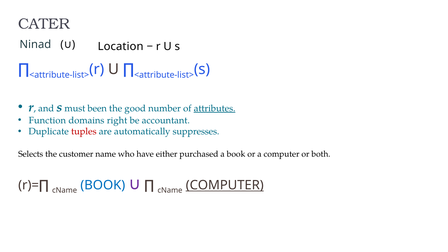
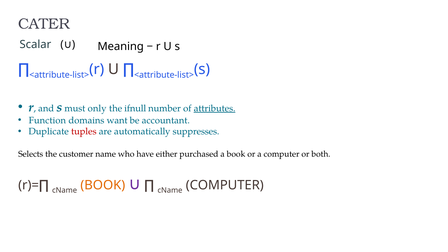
Location: Location -> Meaning
Ninad: Ninad -> Scalar
been: been -> only
good: good -> ifnull
right: right -> want
BOOK at (103, 185) colour: blue -> orange
COMPUTER at (225, 185) underline: present -> none
